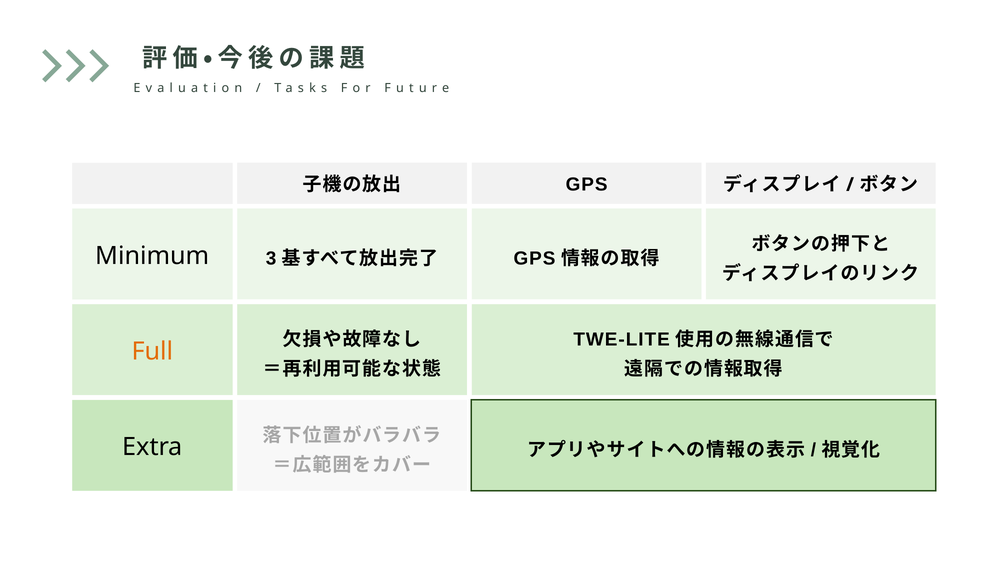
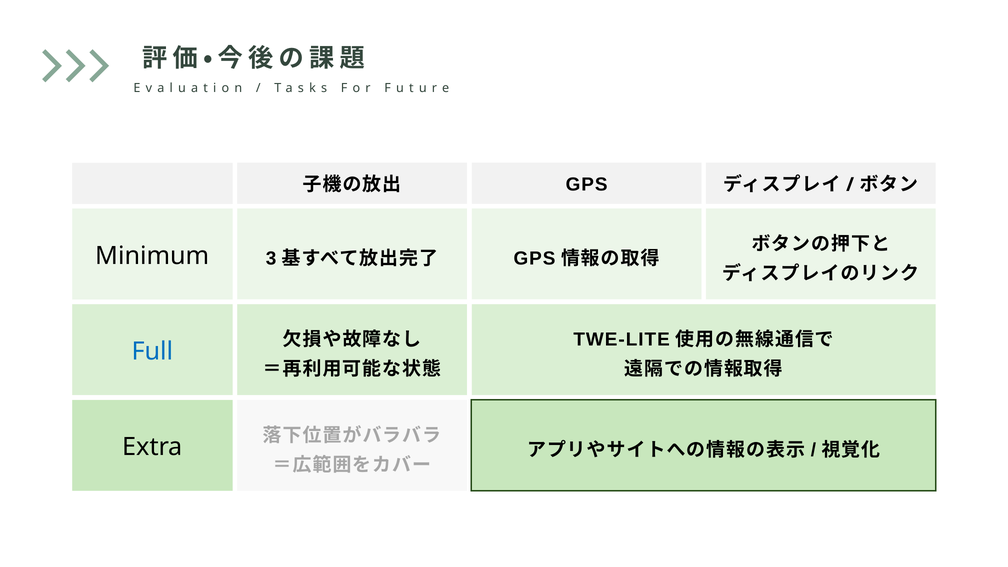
Full colour: orange -> blue
